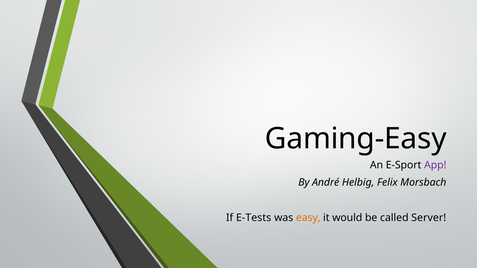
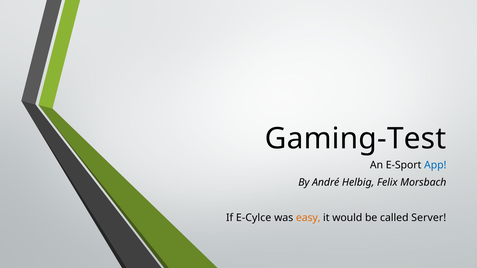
Gaming-Easy: Gaming-Easy -> Gaming-Test
App colour: purple -> blue
E-Tests: E-Tests -> E-Cylce
